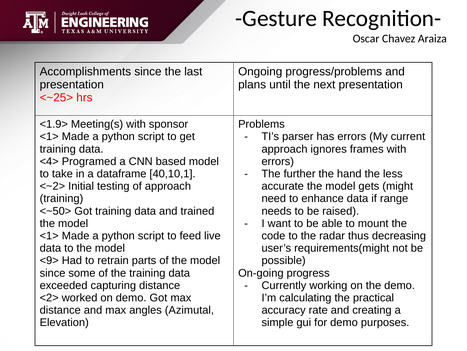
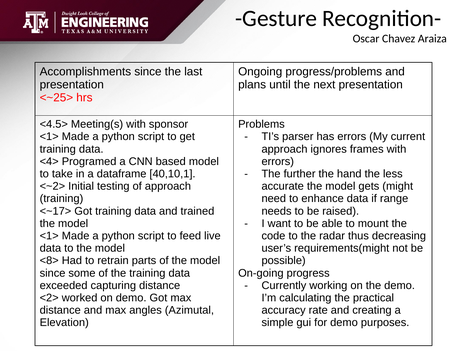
<1.9>: <1.9> -> <4.5>
<~50>: <~50> -> <~17>
<9>: <9> -> <8>
